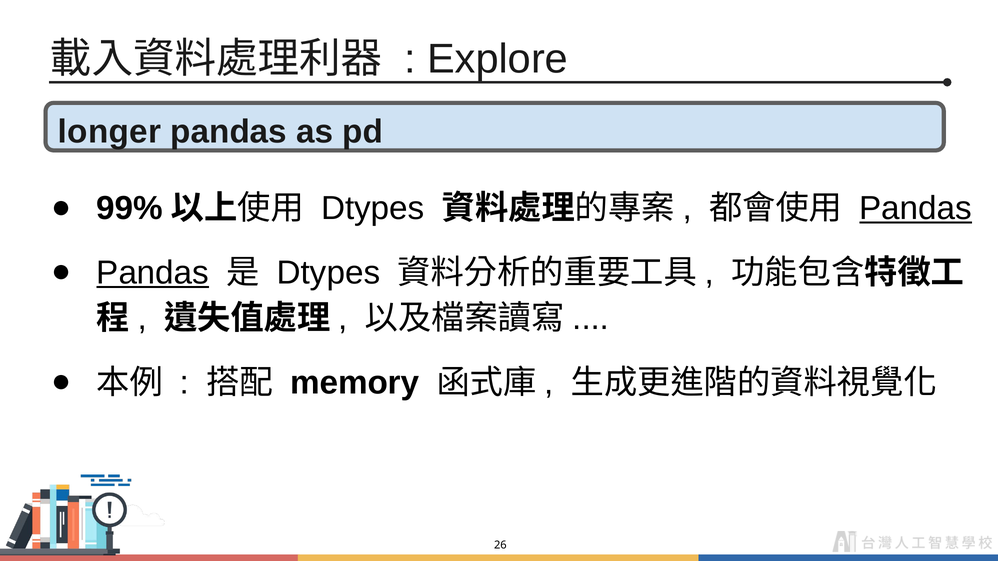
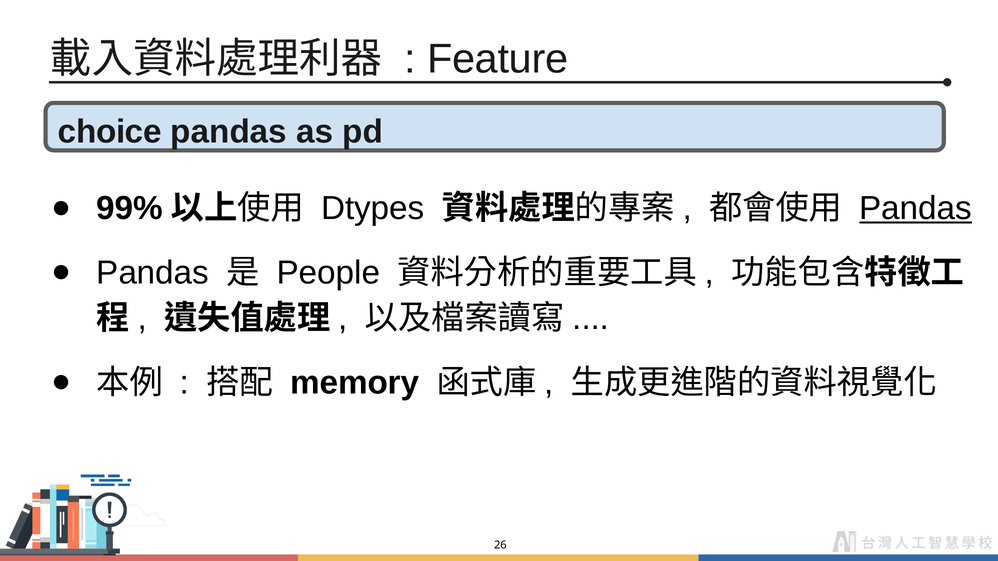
Explore: Explore -> Feature
longer: longer -> choice
Pandas at (153, 273) underline: present -> none
Dtypes at (328, 273): Dtypes -> People
